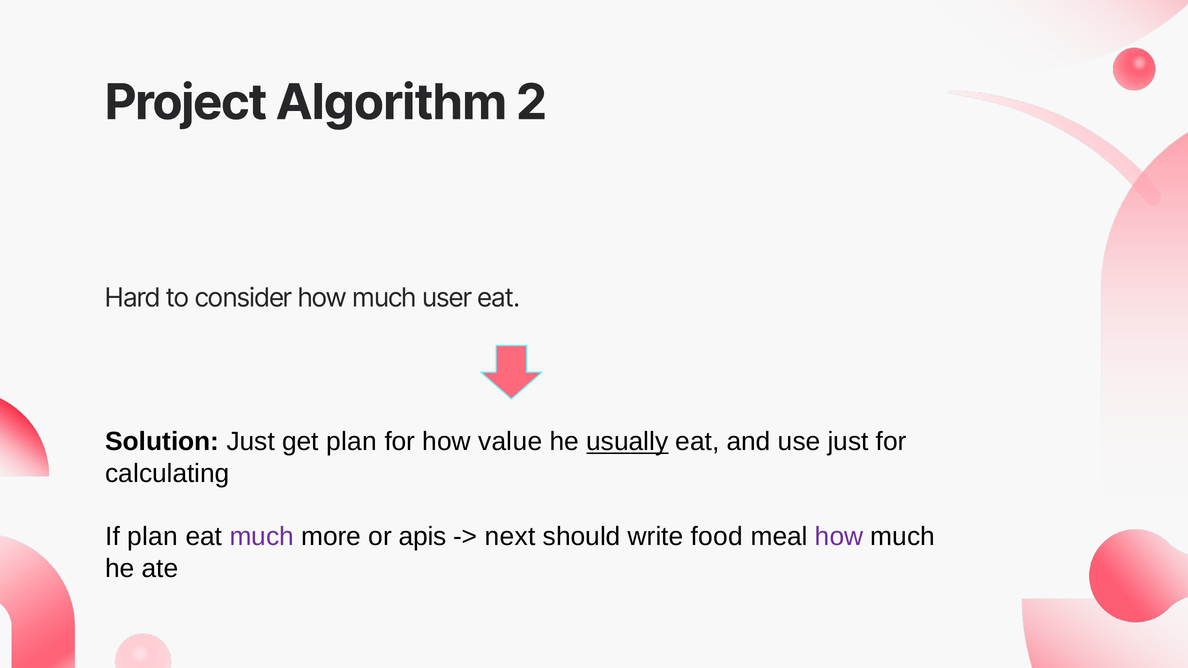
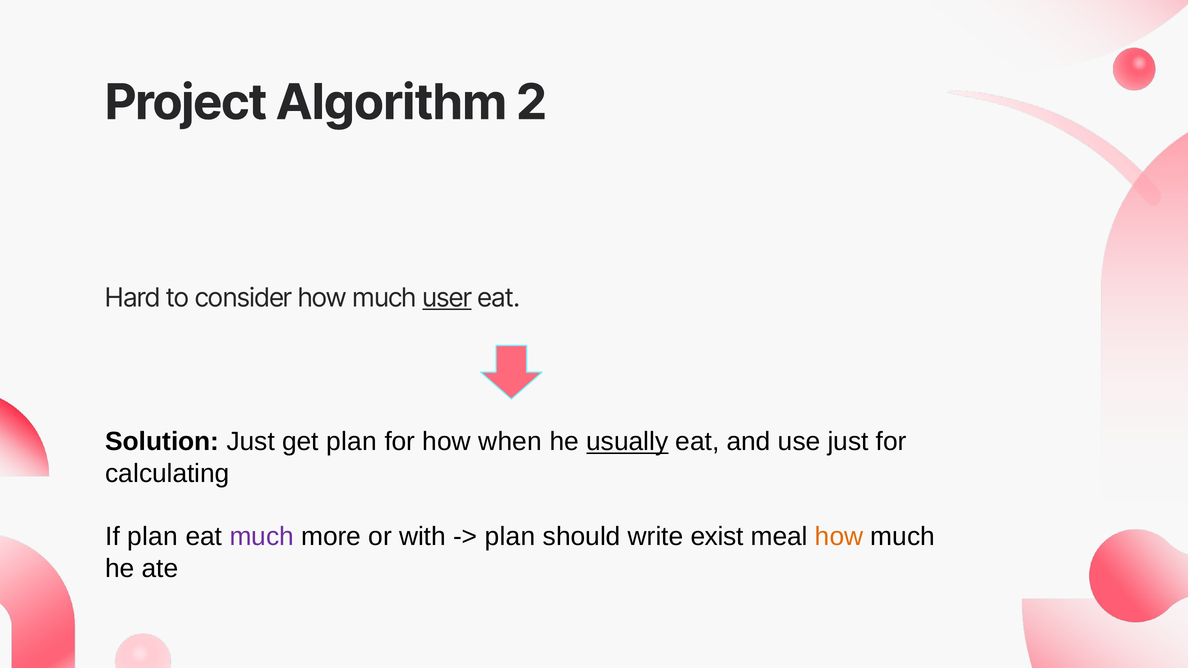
user underline: none -> present
value: value -> when
apis: apis -> with
next at (510, 537): next -> plan
food: food -> exist
how at (839, 537) colour: purple -> orange
